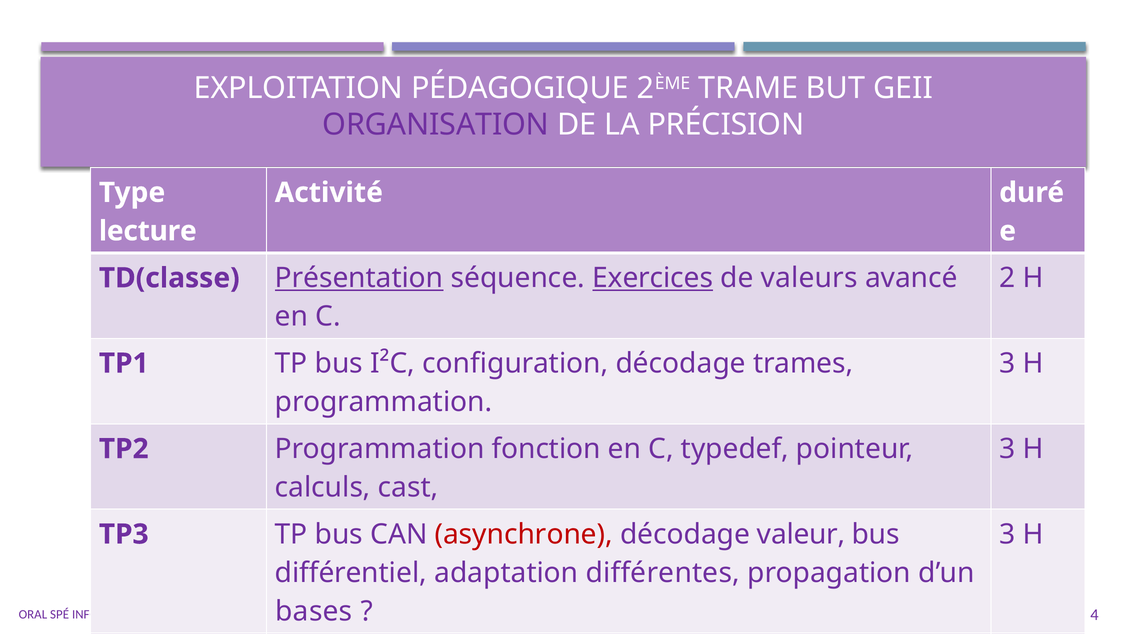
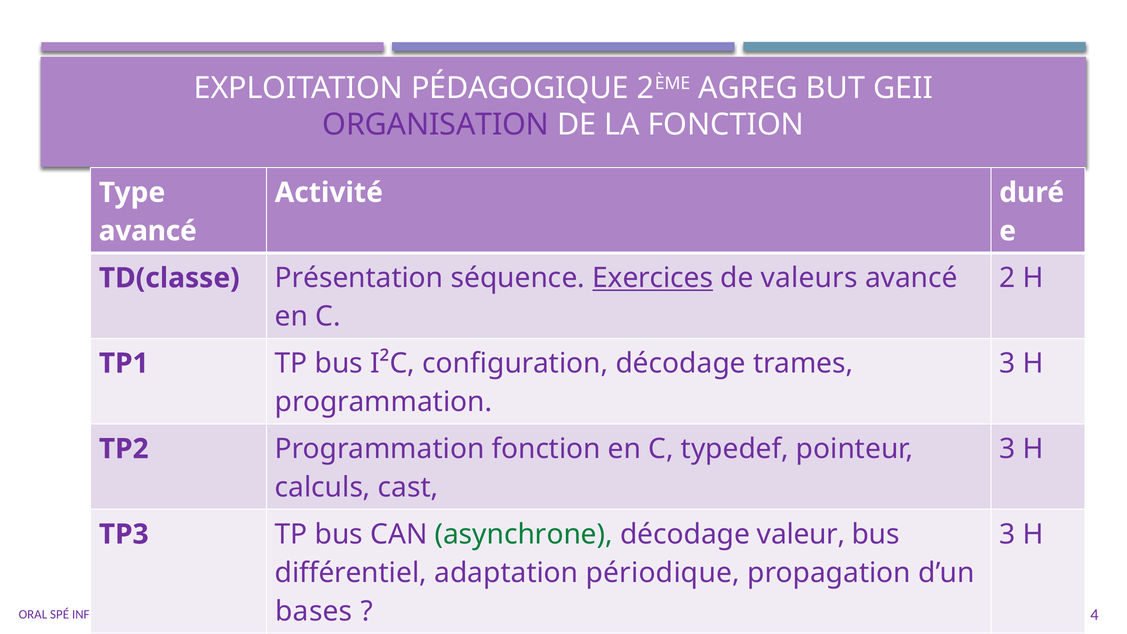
2ÈME TRAME: TRAME -> AGREG
LA PRÉCISION: PRÉCISION -> FONCTION
lecture at (148, 231): lecture -> avancé
Présentation underline: present -> none
asynchrone colour: red -> green
différentes: différentes -> périodique
